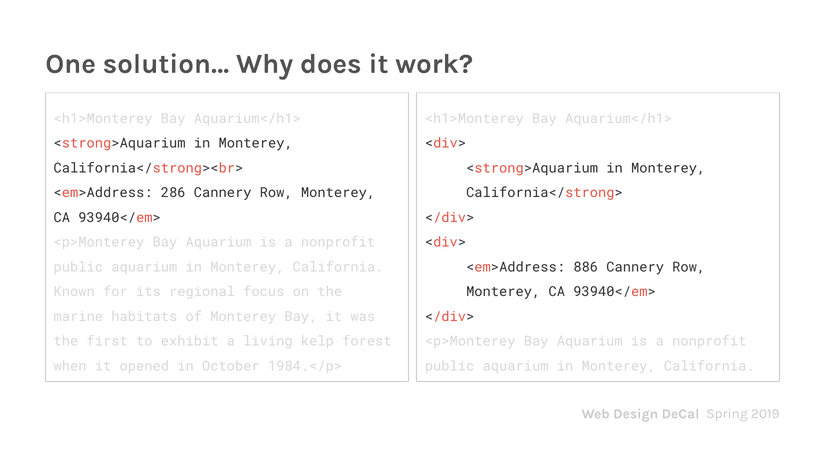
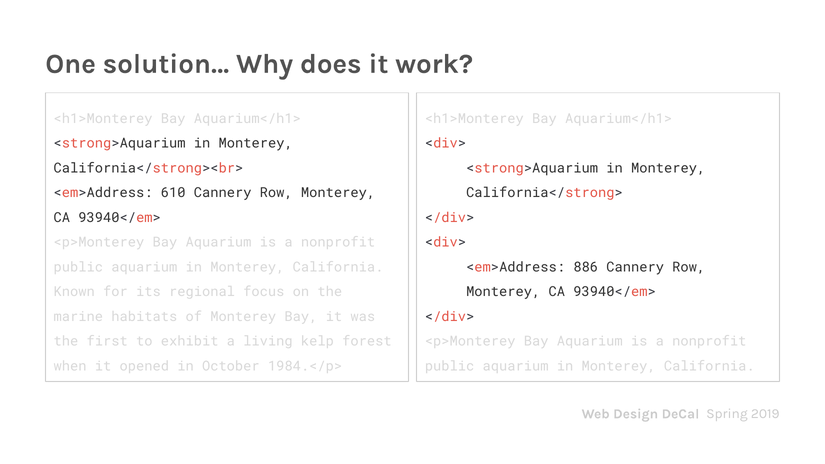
286: 286 -> 610
